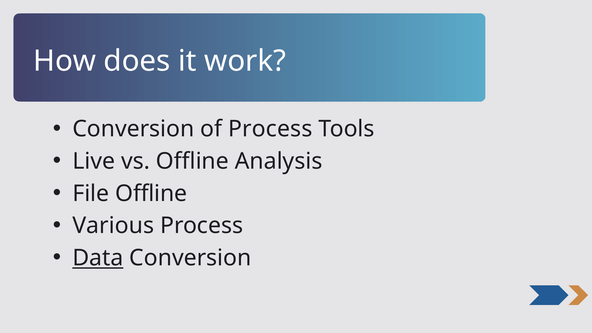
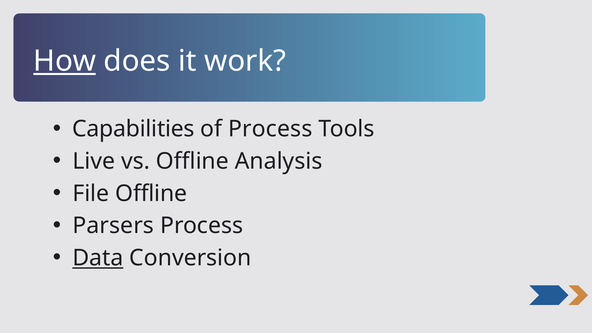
How underline: none -> present
Conversion at (133, 129): Conversion -> Capabilities
Various: Various -> Parsers
